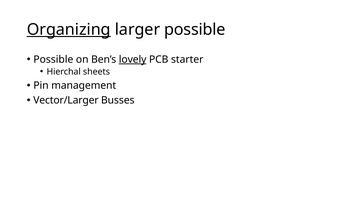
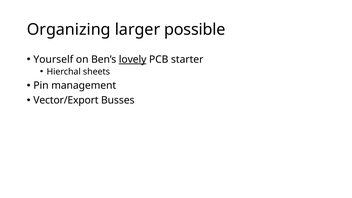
Organizing underline: present -> none
Possible at (53, 60): Possible -> Yourself
Vector/Larger: Vector/Larger -> Vector/Export
